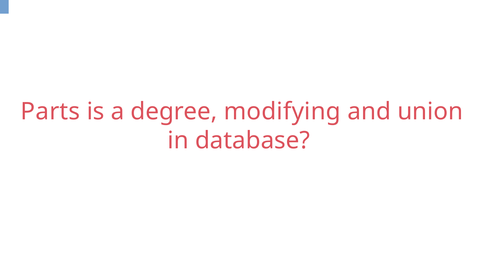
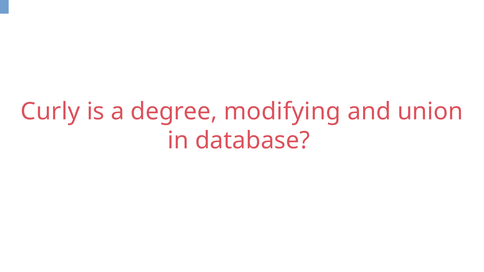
Parts: Parts -> Curly
